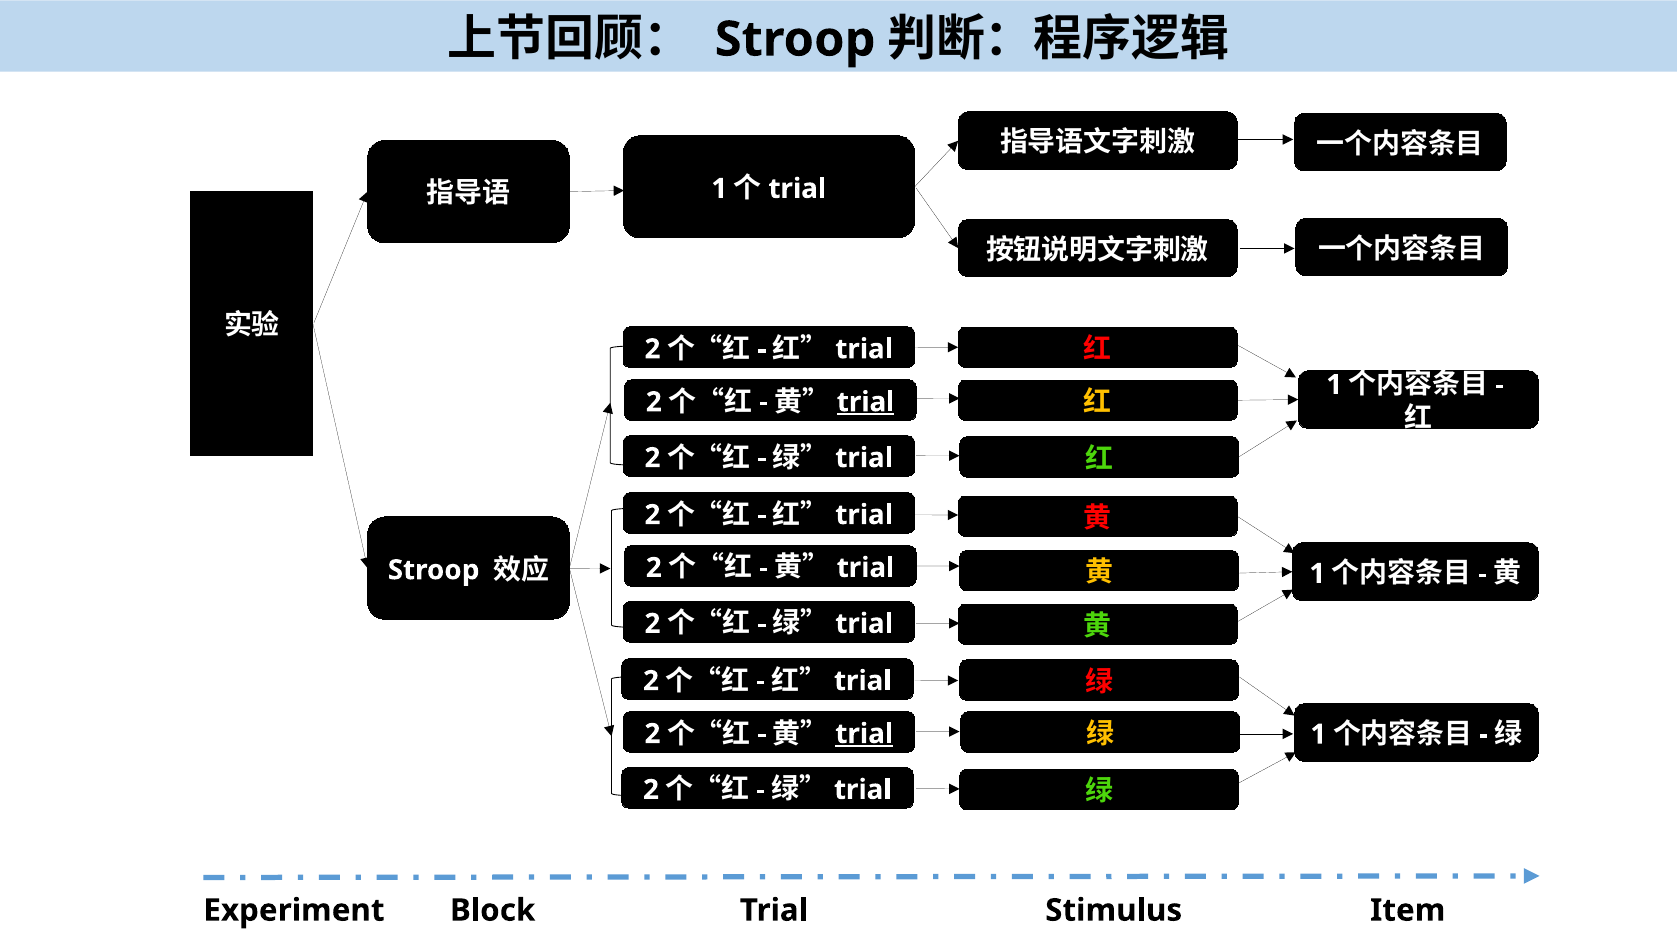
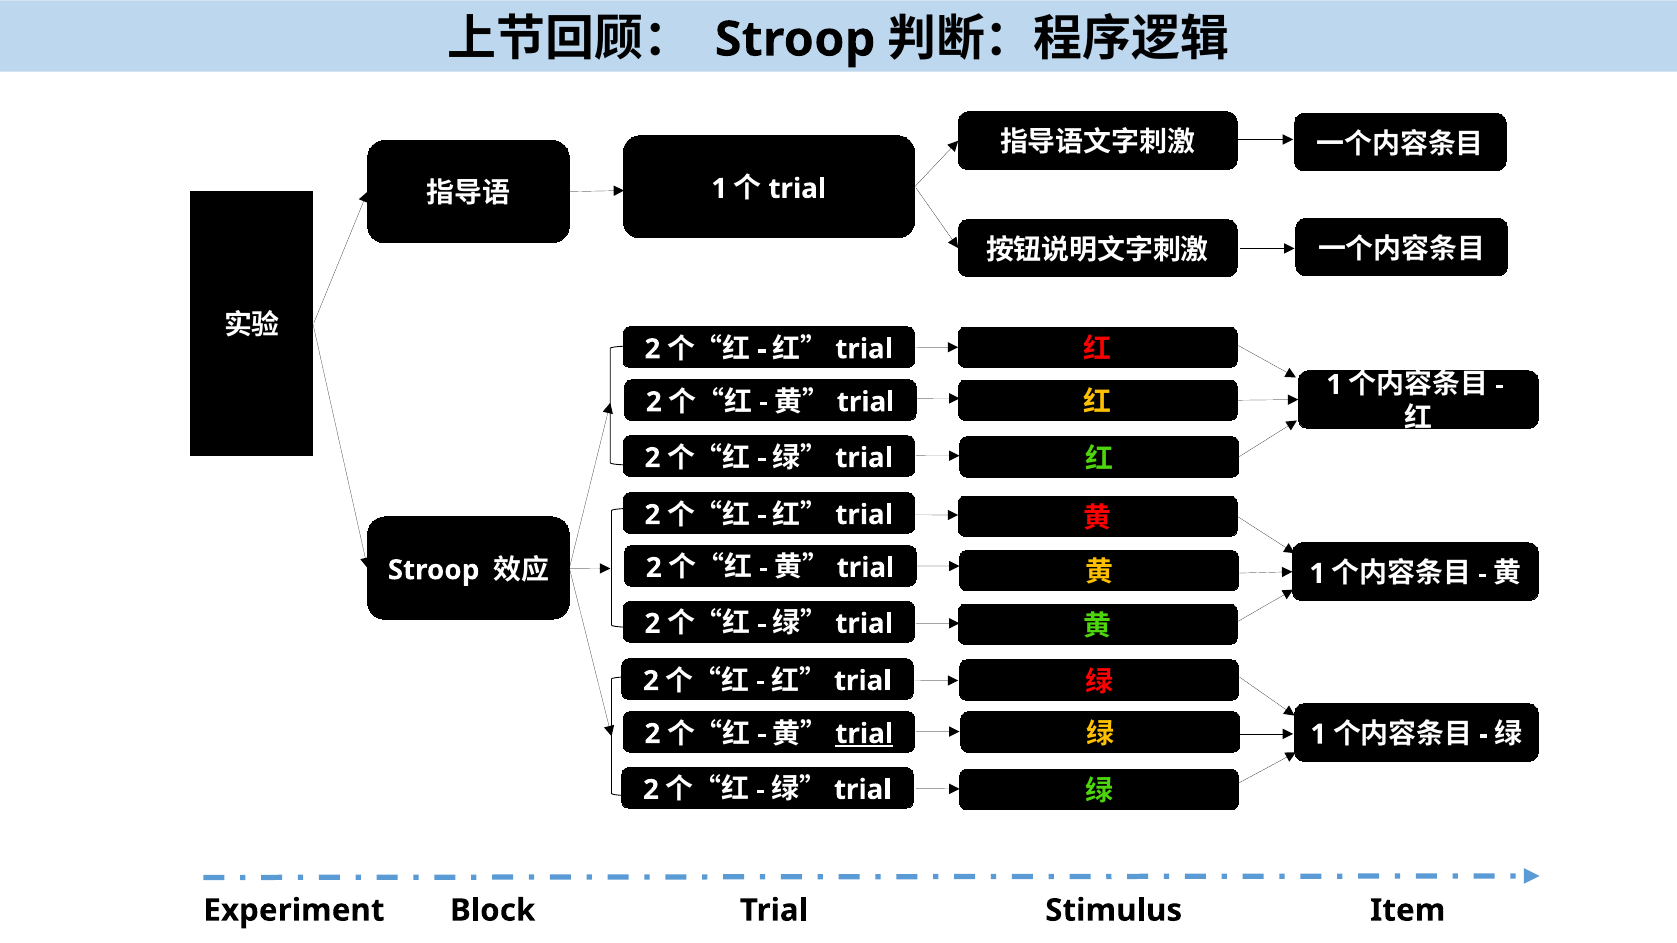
trial at (866, 402) underline: present -> none
